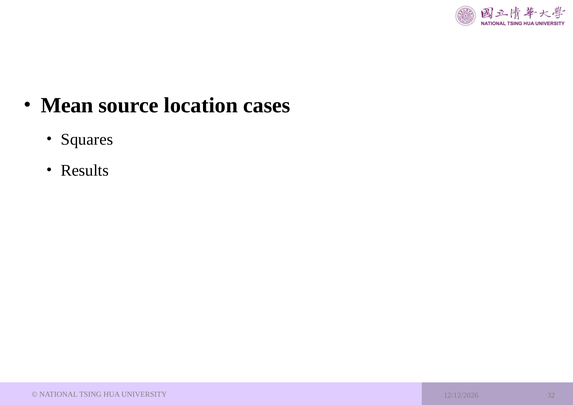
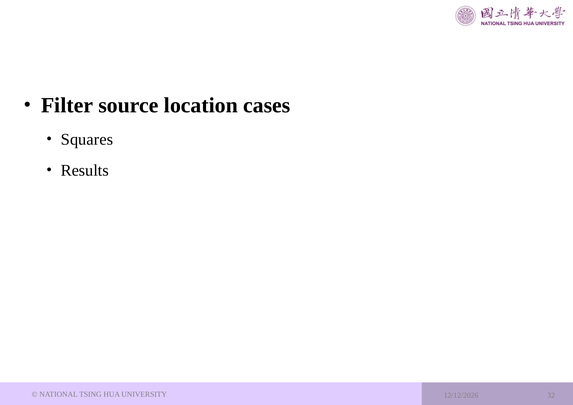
Mean: Mean -> Filter
